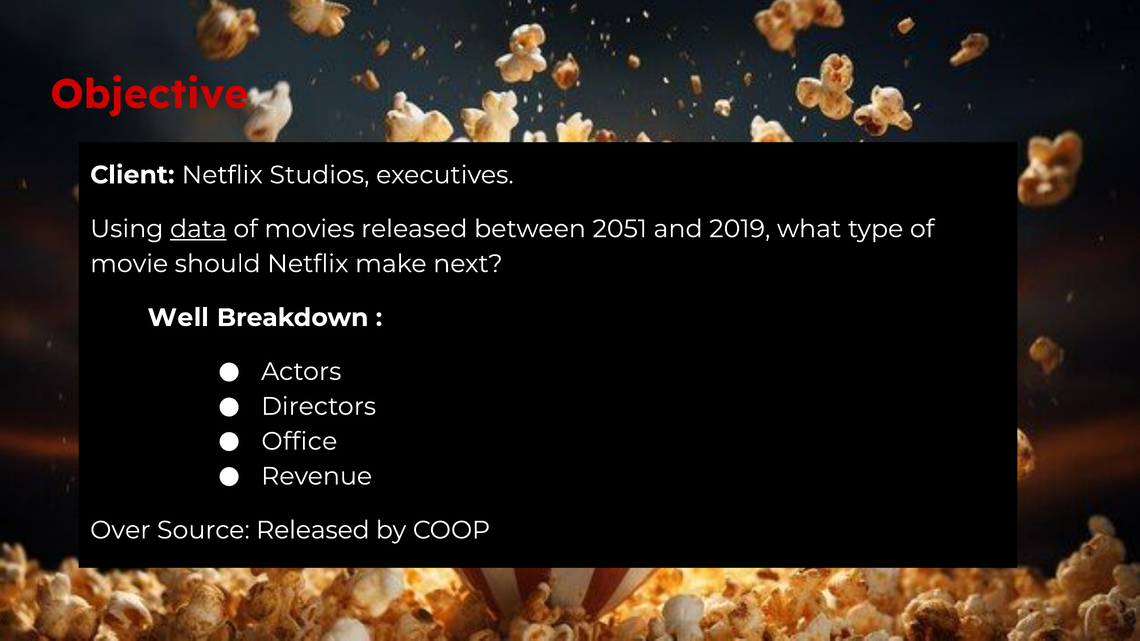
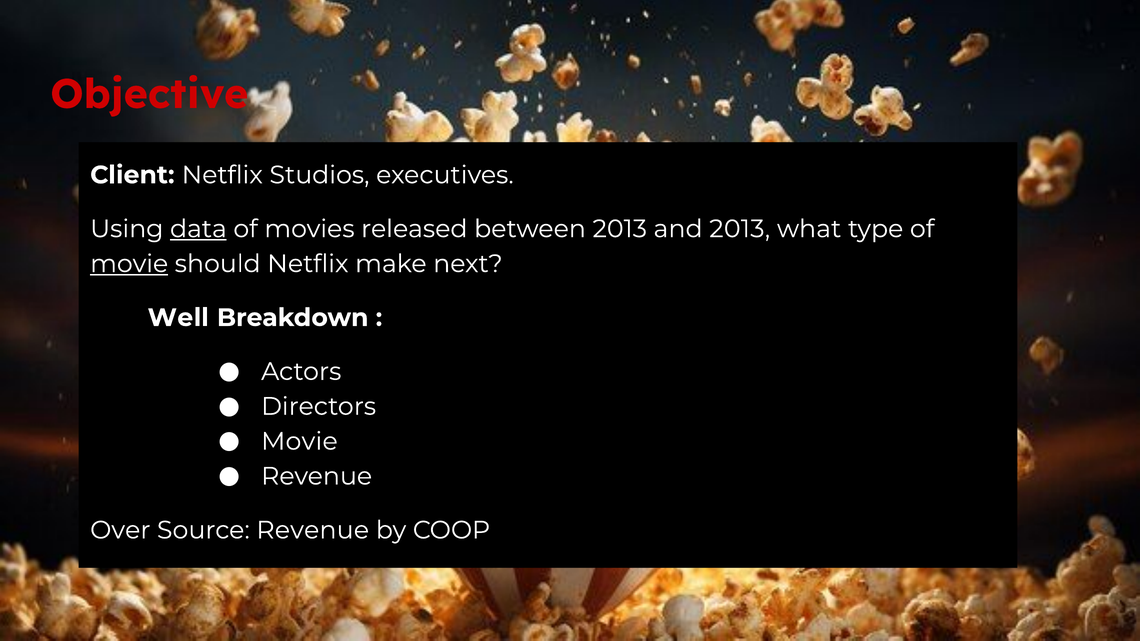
between 2051: 2051 -> 2013
and 2019: 2019 -> 2013
movie at (129, 264) underline: none -> present
Office at (299, 442): Office -> Movie
Source Released: Released -> Revenue
